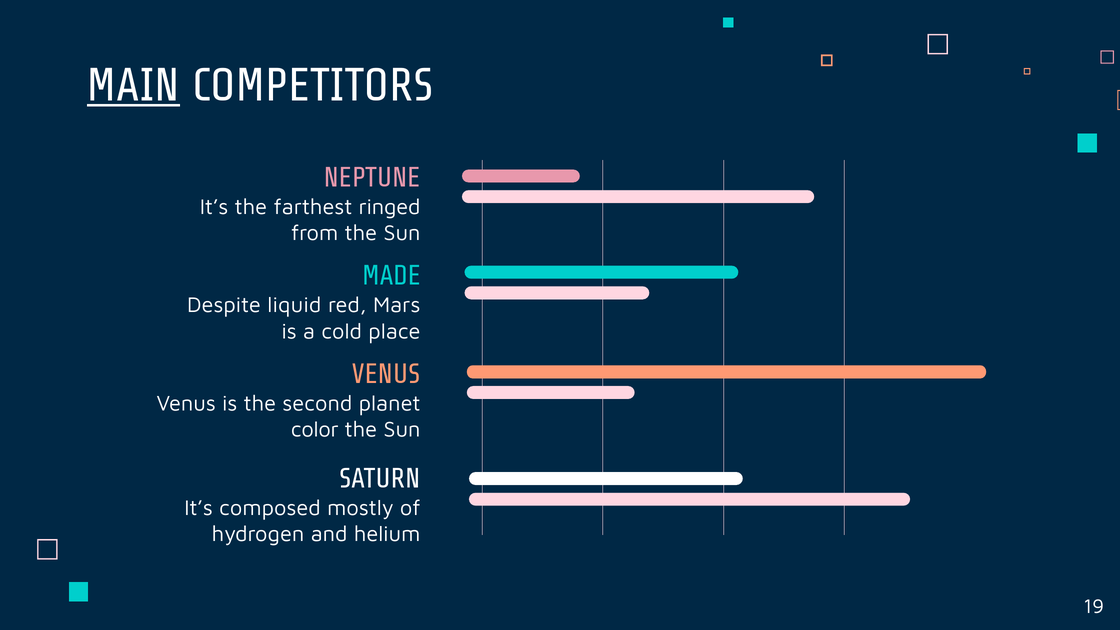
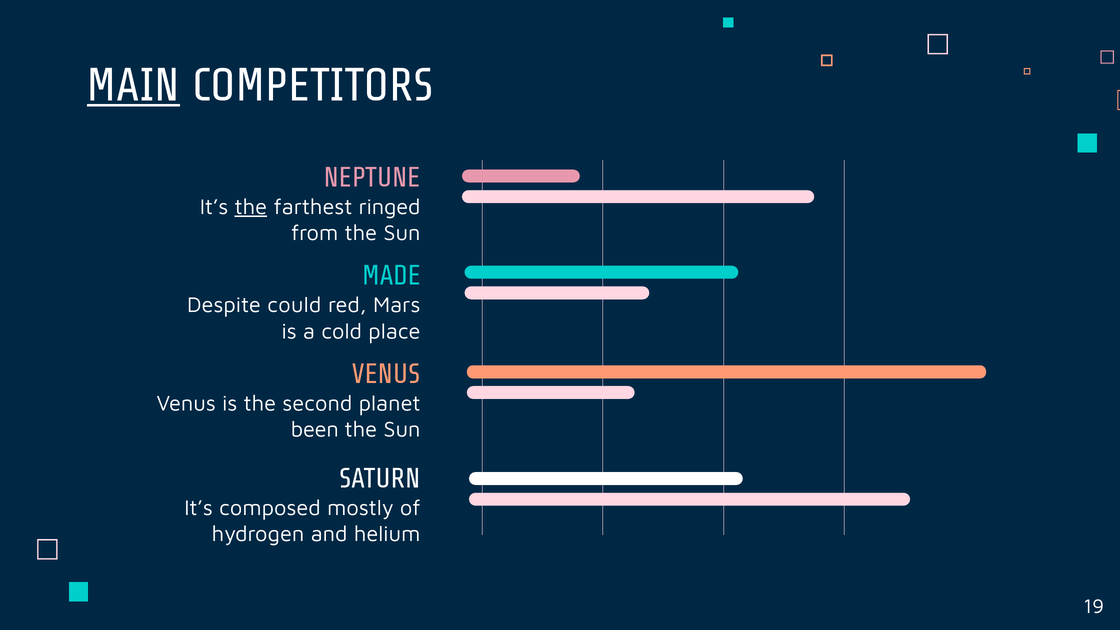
the at (251, 207) underline: none -> present
liquid: liquid -> could
color: color -> been
